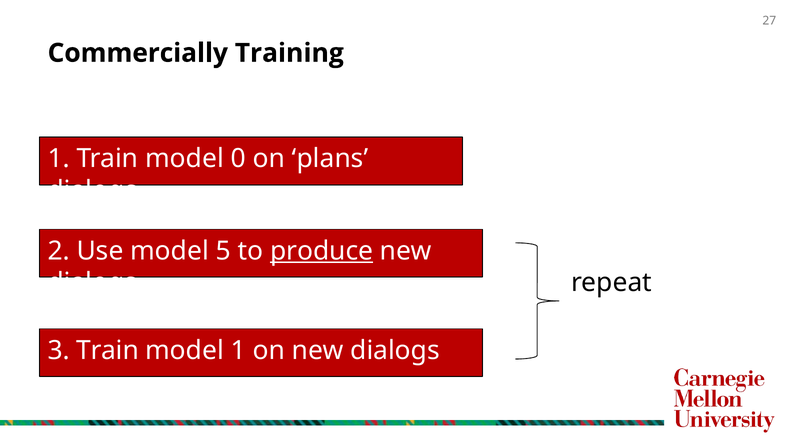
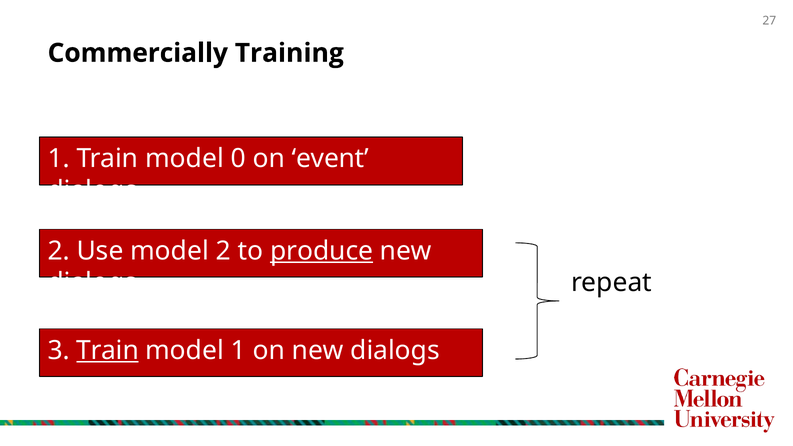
plans: plans -> event
model 5: 5 -> 2
Train at (108, 350) underline: none -> present
